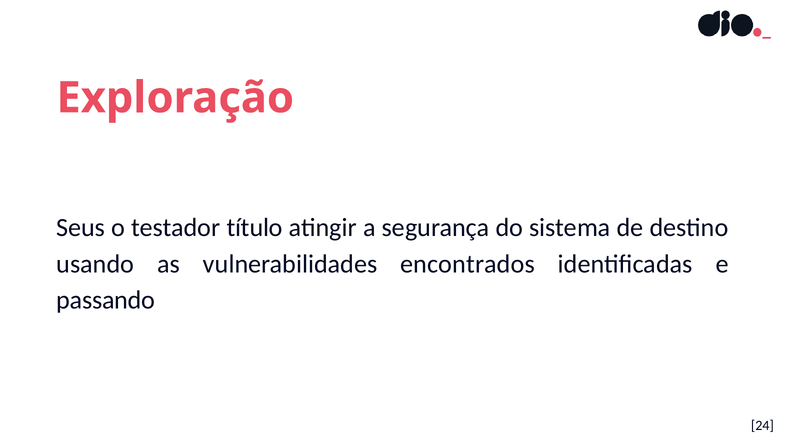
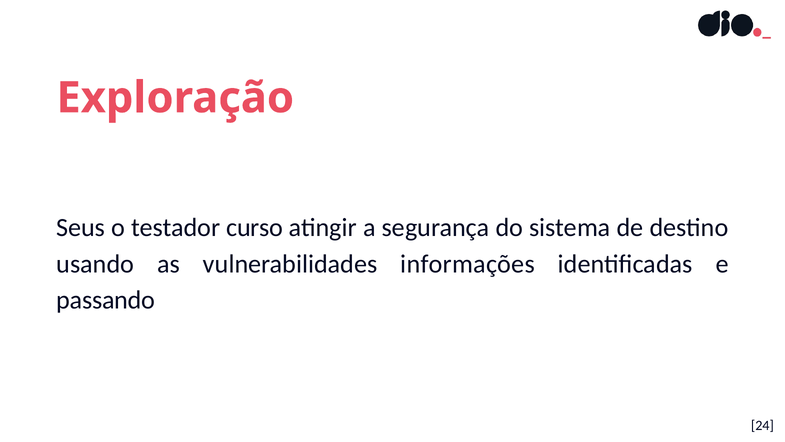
título: título -> curso
encontrados: encontrados -> informações
